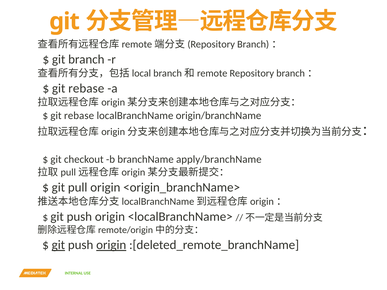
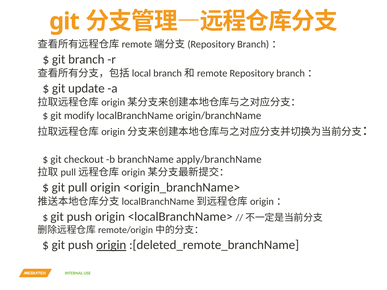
rebase at (86, 88): rebase -> update
rebase at (79, 116): rebase -> modify
git at (58, 245) underline: present -> none
